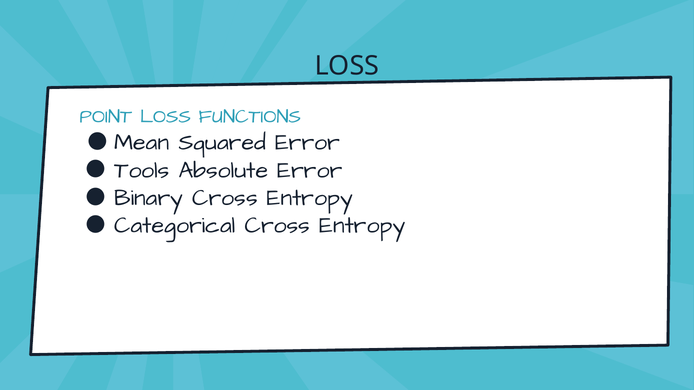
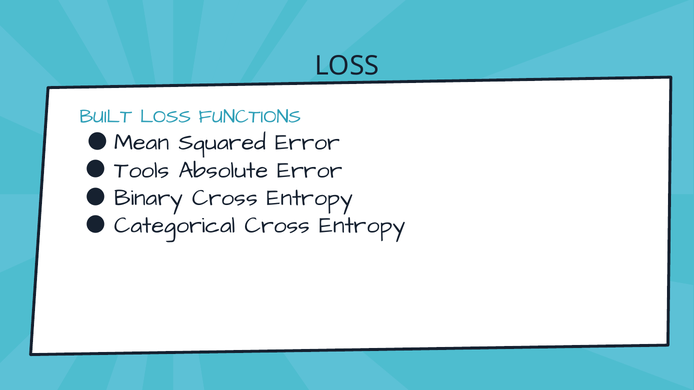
POINT: POINT -> BUILT
